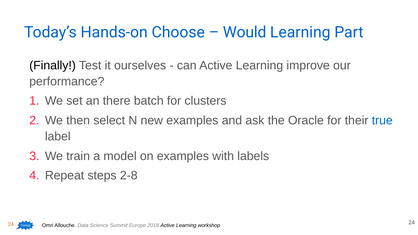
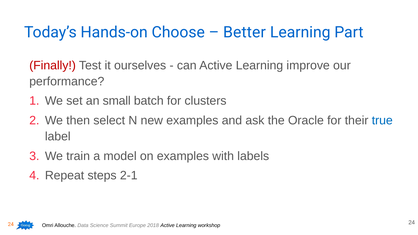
Would: Would -> Better
Finally colour: black -> red
there: there -> small
2-8: 2-8 -> 2-1
